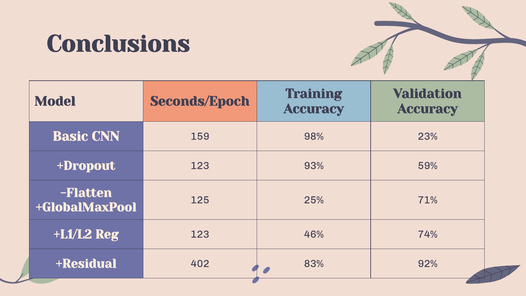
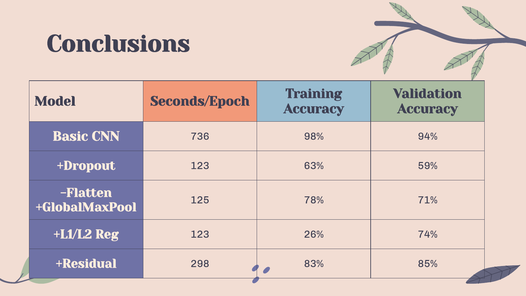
159: 159 -> 736
23%: 23% -> 94%
93%: 93% -> 63%
25%: 25% -> 78%
46%: 46% -> 26%
402: 402 -> 298
92%: 92% -> 85%
